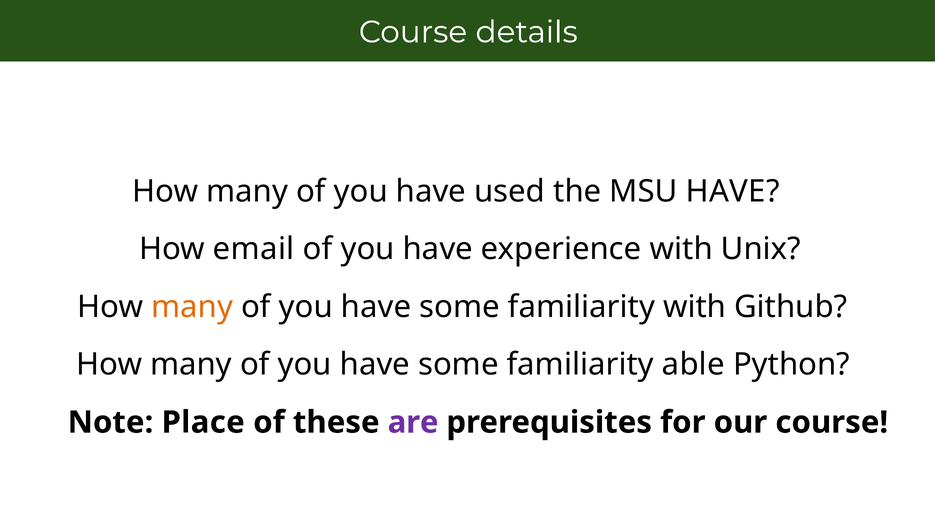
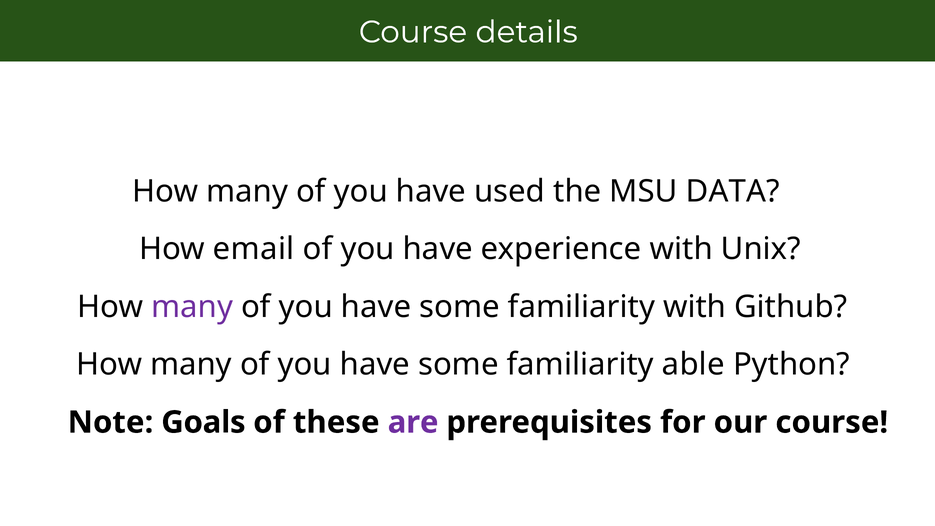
MSU HAVE: HAVE -> DATA
many at (192, 307) colour: orange -> purple
Place: Place -> Goals
